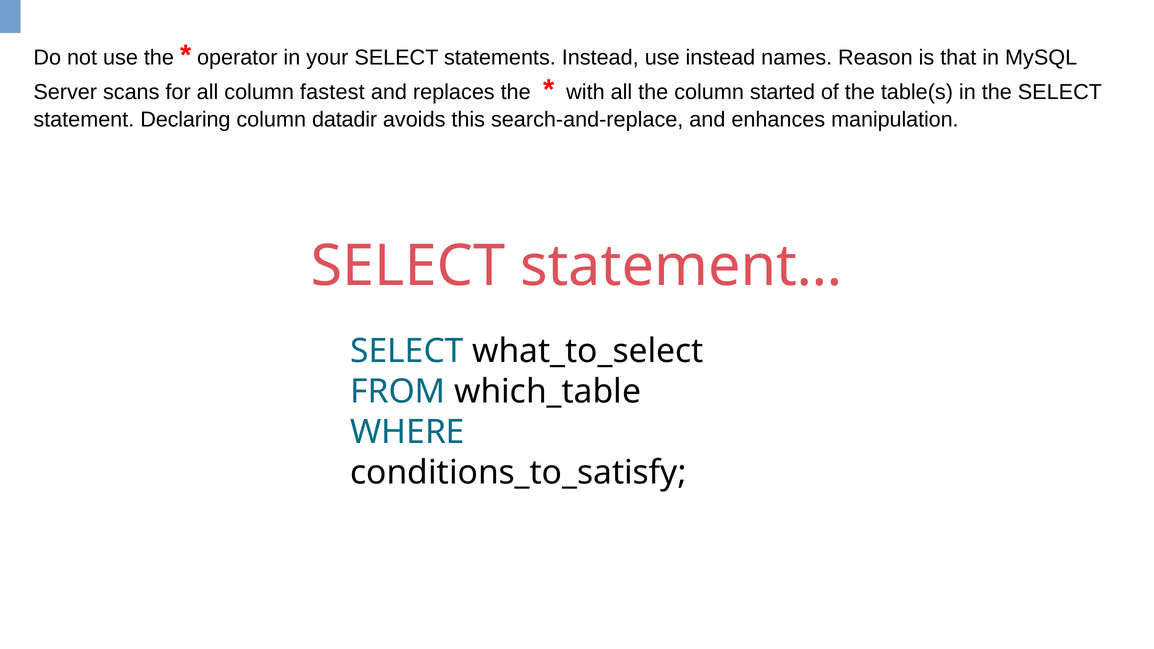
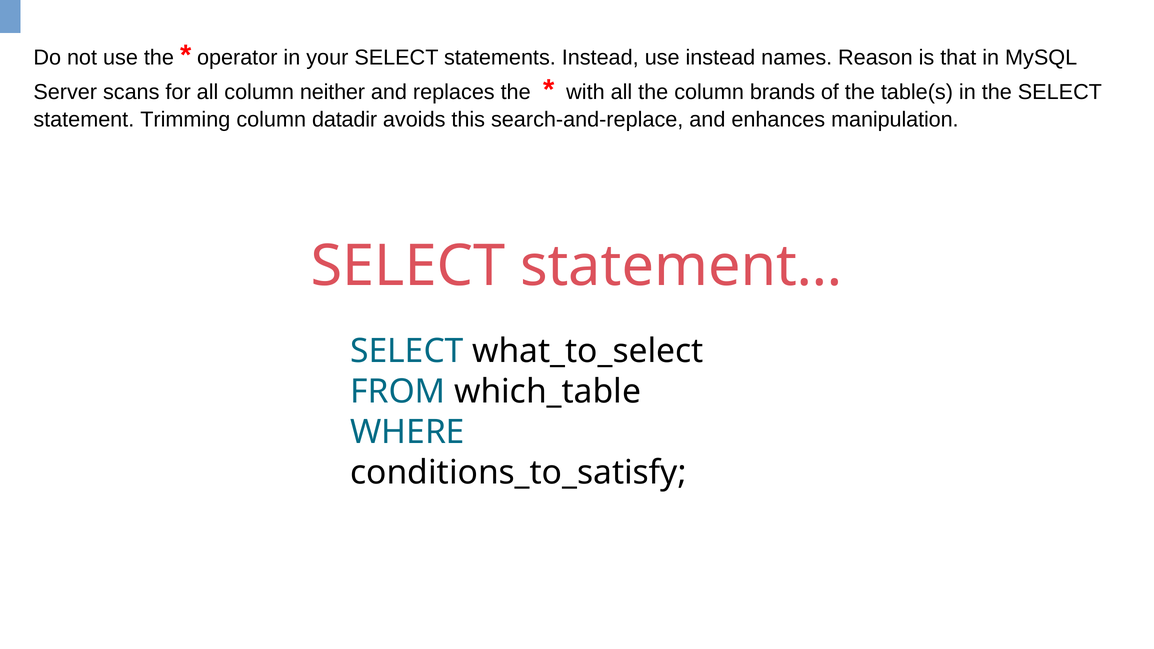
fastest: fastest -> neither
started: started -> brands
Declaring: Declaring -> Trimming
